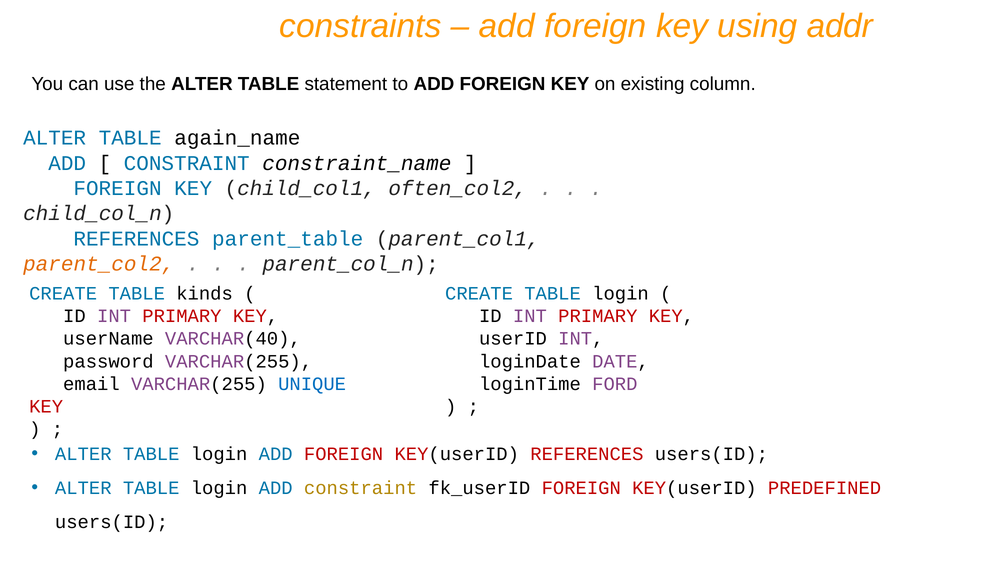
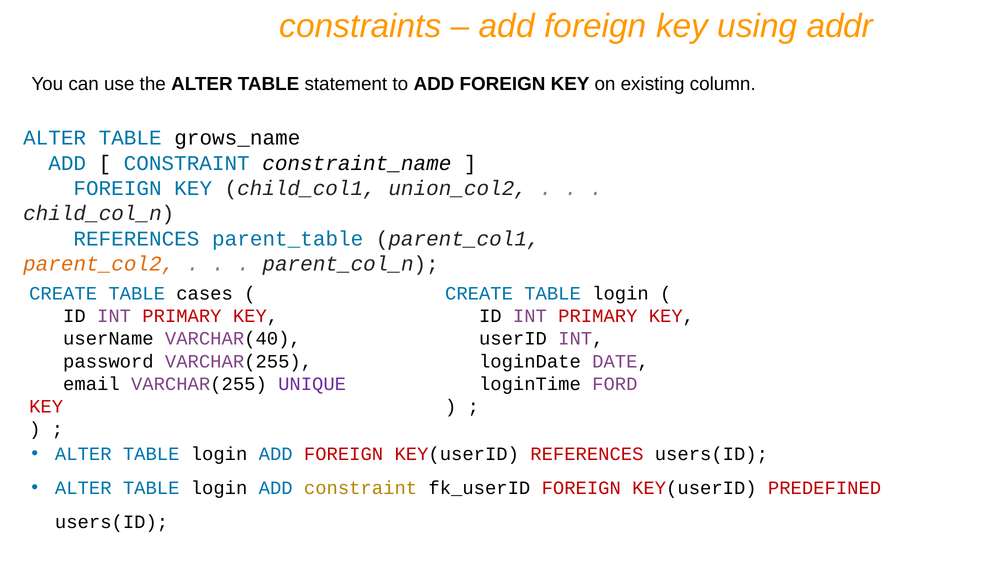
again_name: again_name -> grows_name
often_col2: often_col2 -> union_col2
kinds: kinds -> cases
UNIQUE colour: blue -> purple
